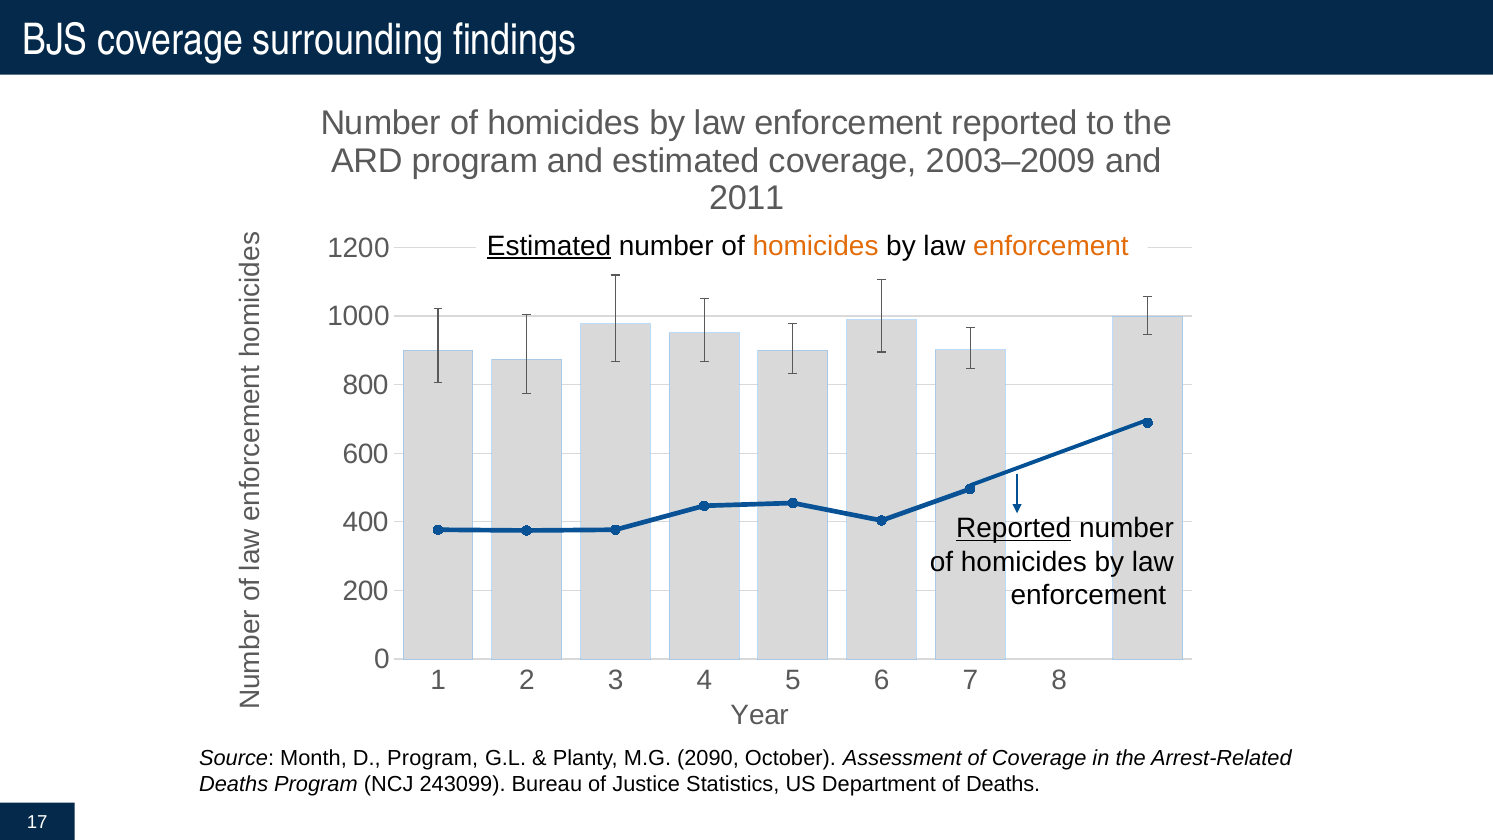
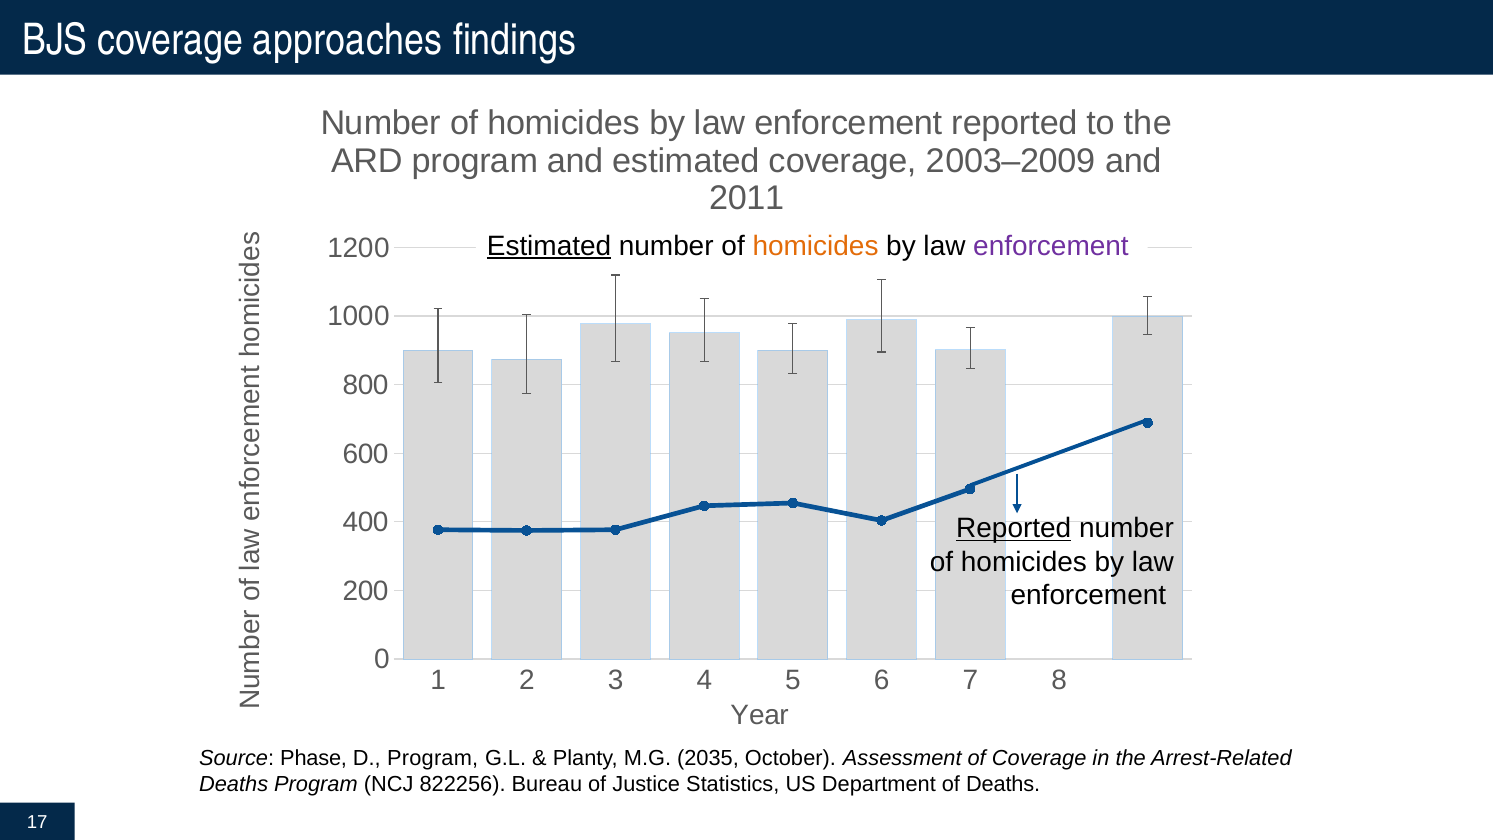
surrounding: surrounding -> approaches
enforcement at (1051, 246) colour: orange -> purple
Month: Month -> Phase
2090: 2090 -> 2035
243099: 243099 -> 822256
